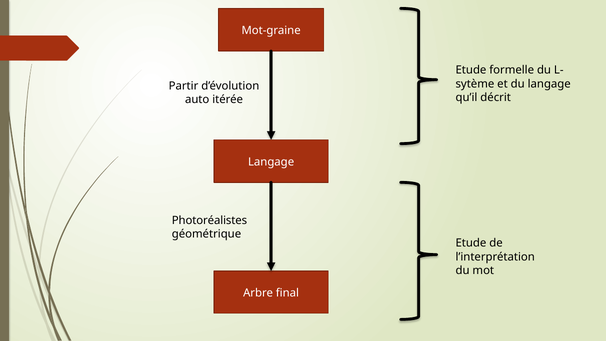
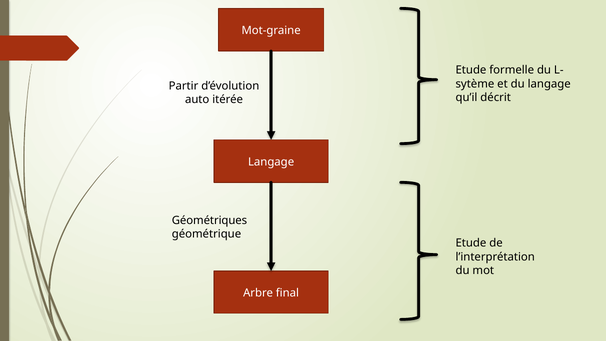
Photoréalistes: Photoréalistes -> Géométriques
